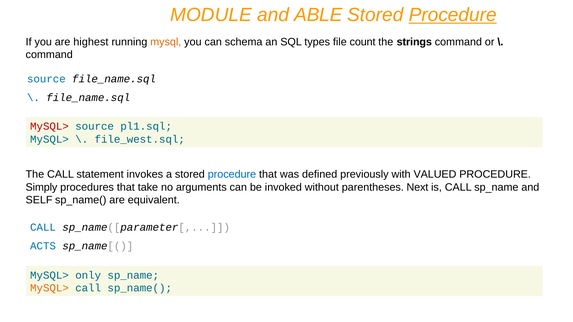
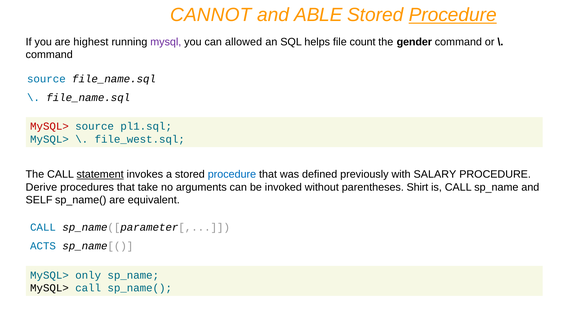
MODULE: MODULE -> CANNOT
mysql colour: orange -> purple
schema: schema -> allowed
types: types -> helps
strings: strings -> gender
statement underline: none -> present
VALUED: VALUED -> SALARY
Simply: Simply -> Derive
Next: Next -> Shirt
MySQL> at (49, 288) colour: orange -> black
